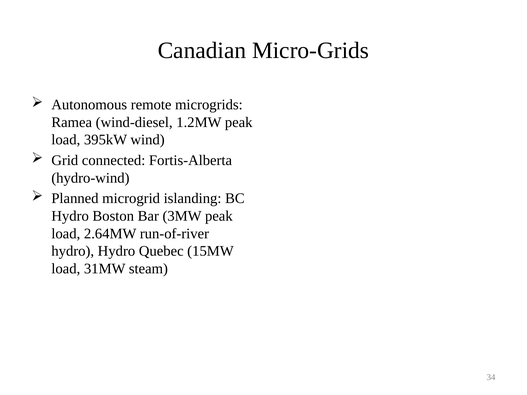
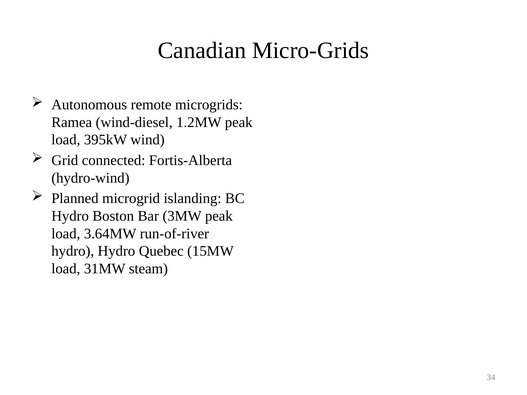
2.64MW: 2.64MW -> 3.64MW
